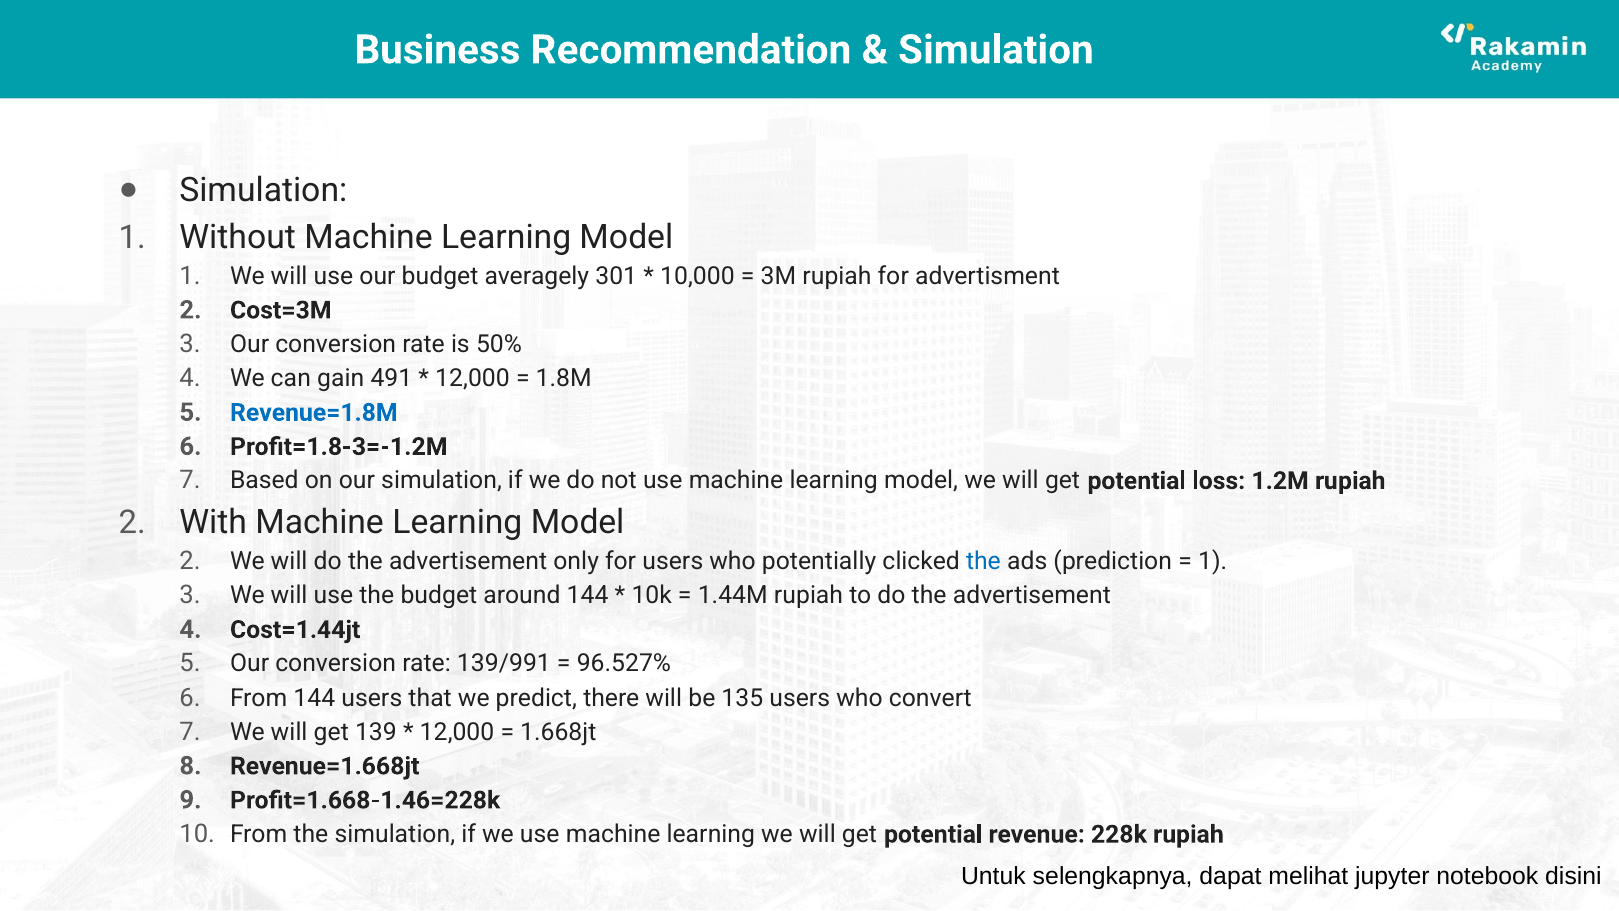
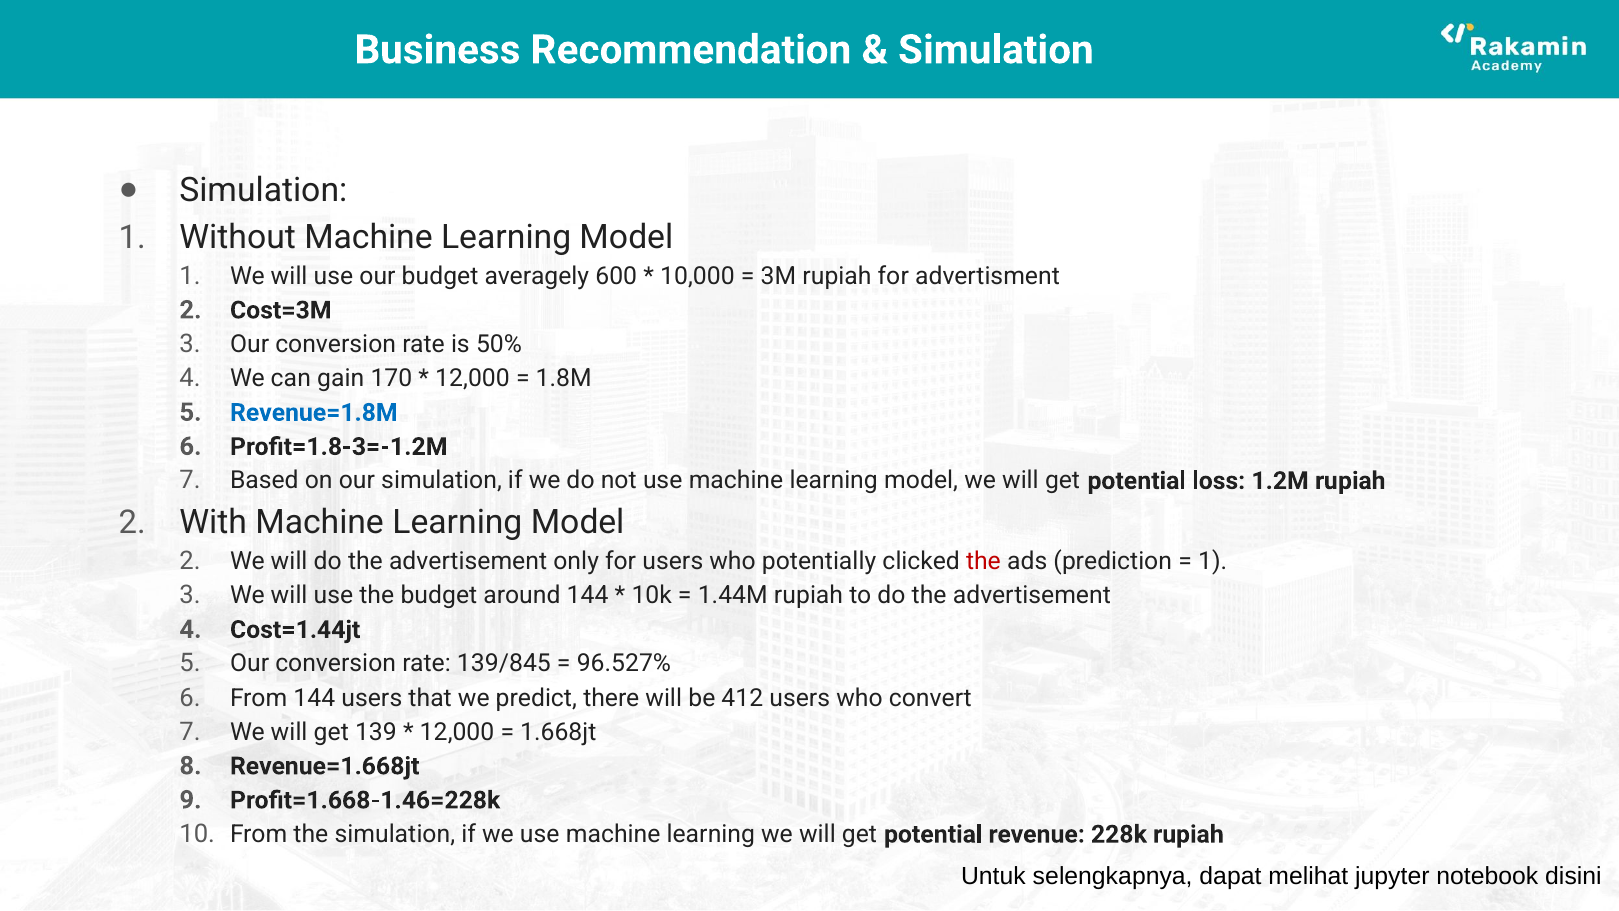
301: 301 -> 600
491: 491 -> 170
the at (983, 561) colour: blue -> red
139/991: 139/991 -> 139/845
135: 135 -> 412
